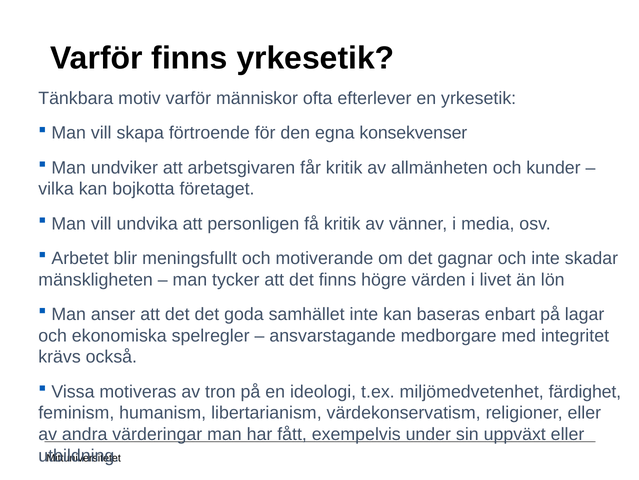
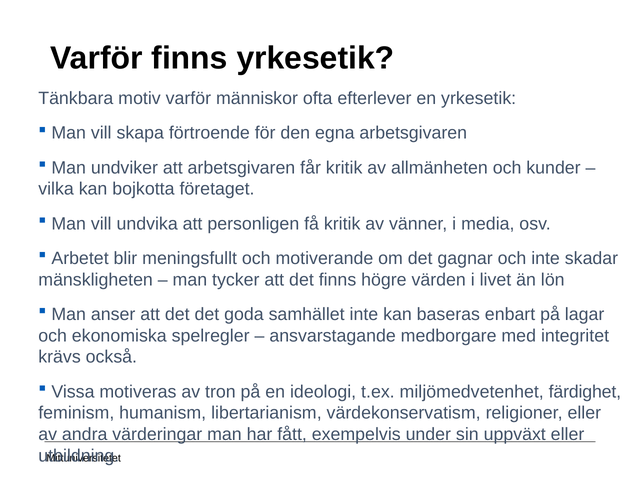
egna konsekvenser: konsekvenser -> arbetsgivaren
